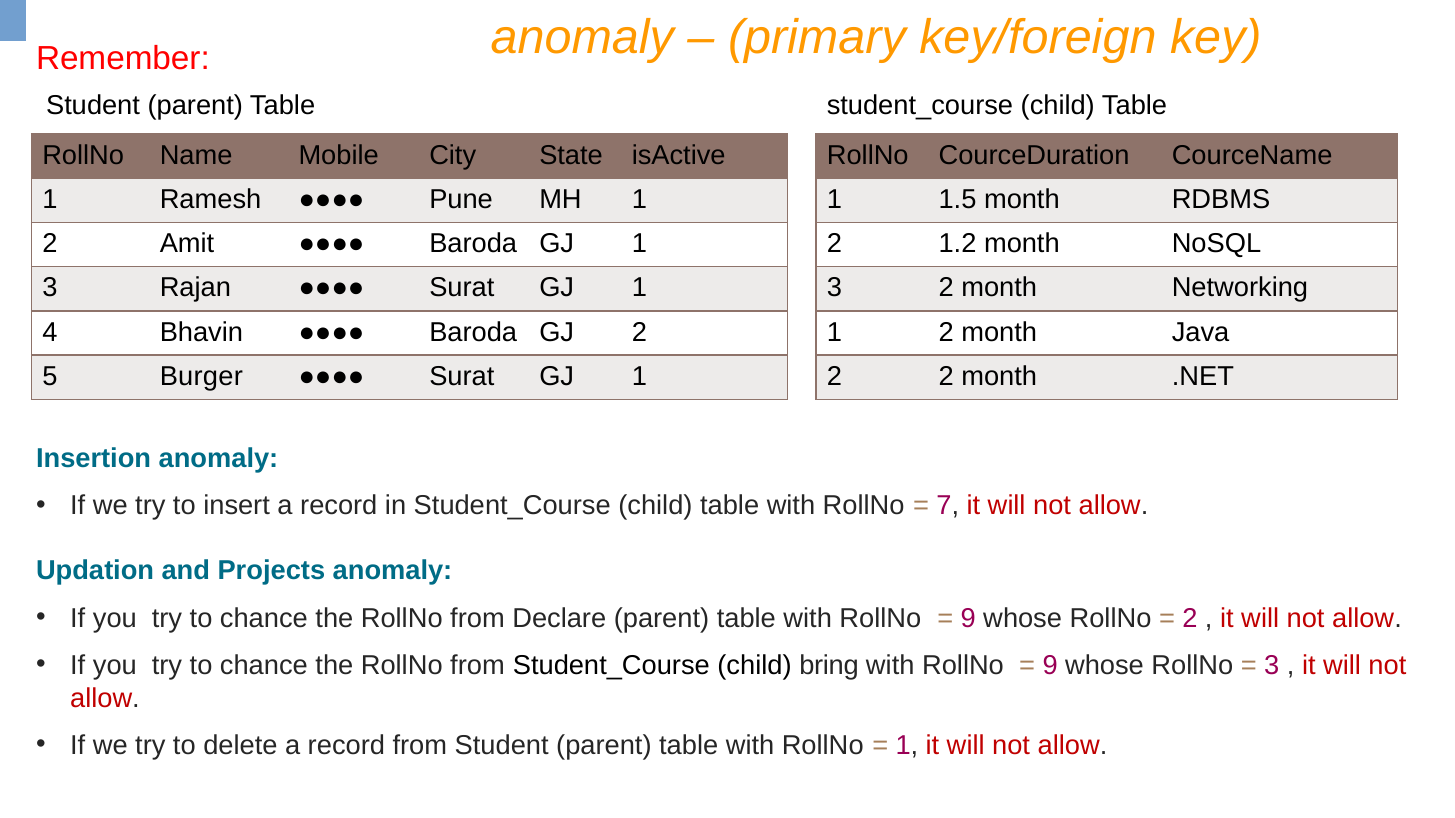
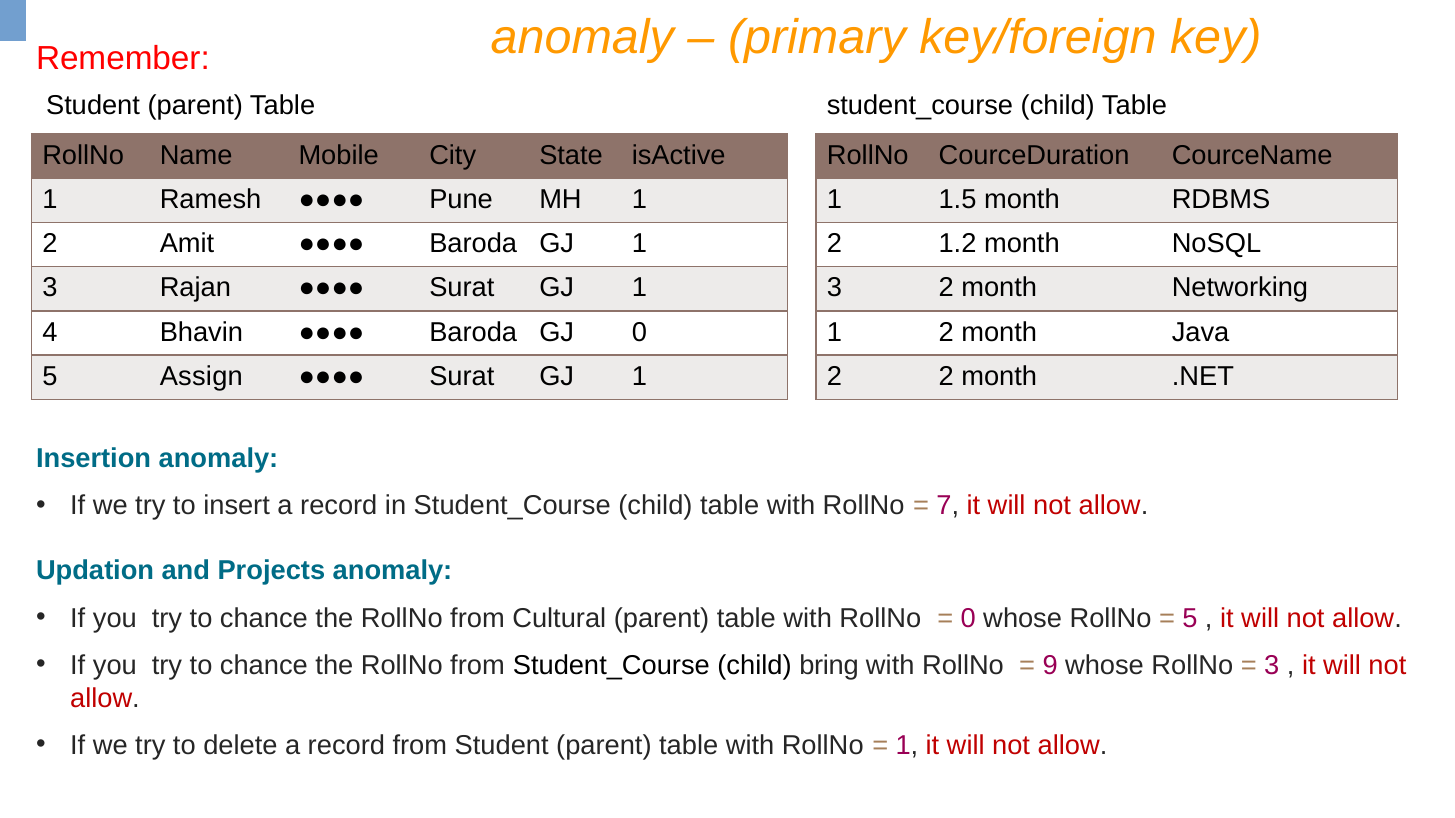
GJ 2: 2 -> 0
Burger: Burger -> Assign
Declare: Declare -> Cultural
9 at (968, 619): 9 -> 0
2 at (1190, 619): 2 -> 5
